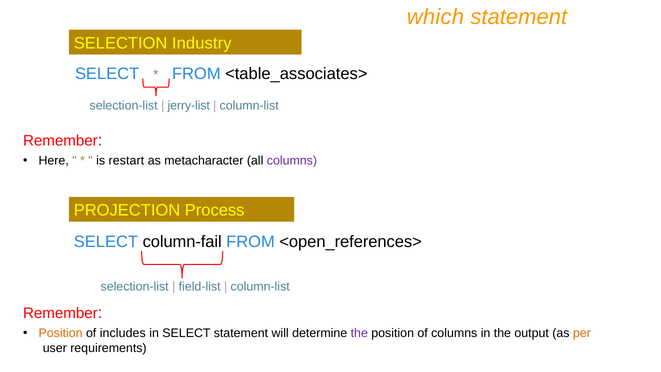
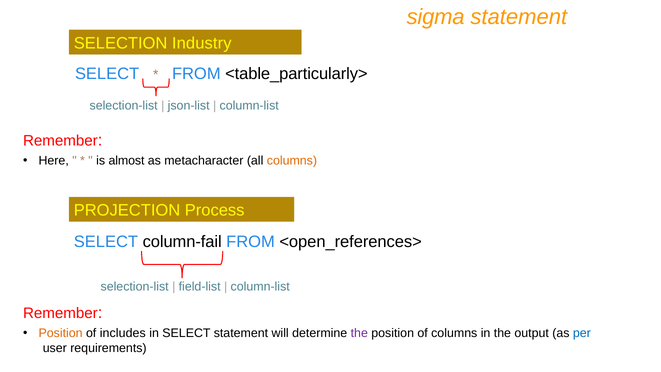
which: which -> sigma
<table_associates>: <table_associates> -> <table_particularly>
jerry-list: jerry-list -> json-list
restart: restart -> almost
columns at (292, 161) colour: purple -> orange
per colour: orange -> blue
